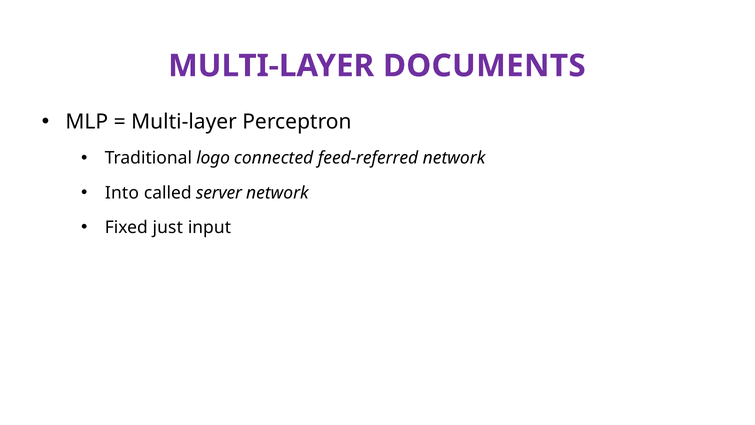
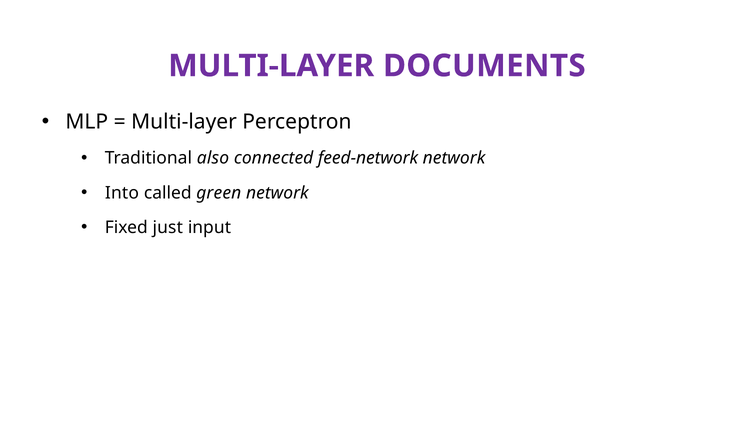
logo: logo -> also
feed-referred: feed-referred -> feed-network
server: server -> green
